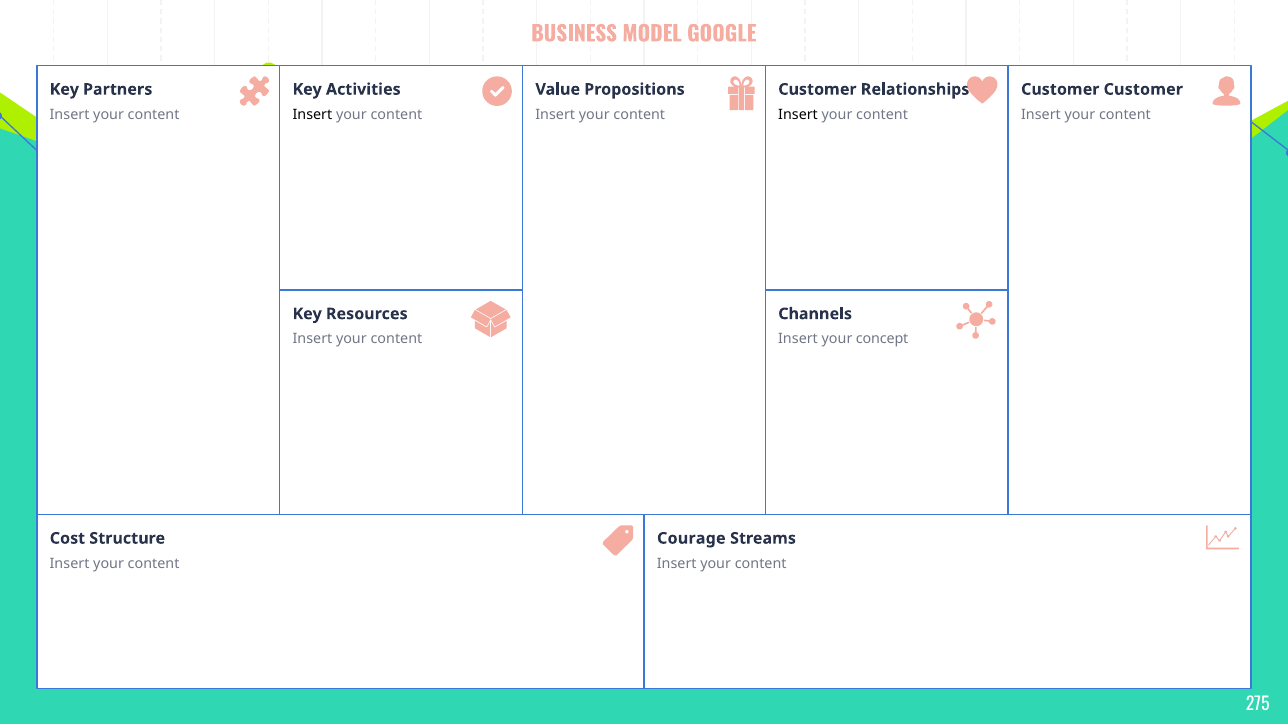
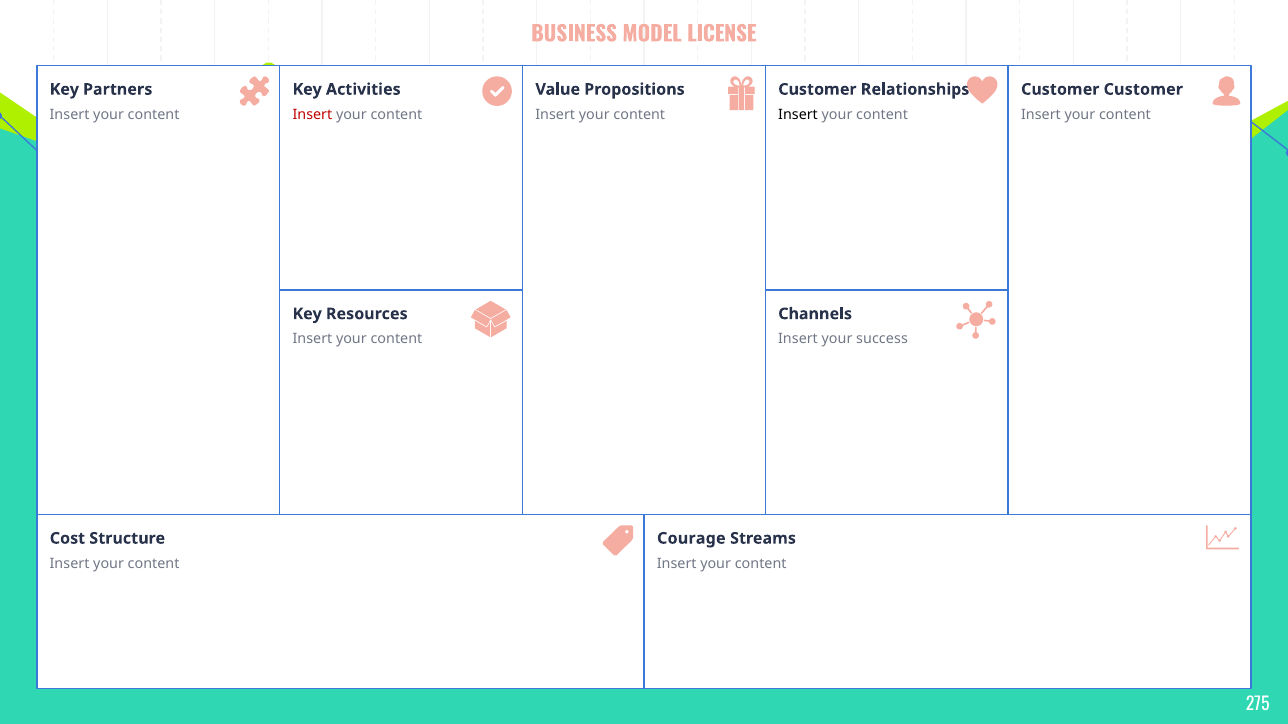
GOOGLE: GOOGLE -> LICENSE
Insert at (312, 115) colour: black -> red
concept: concept -> success
